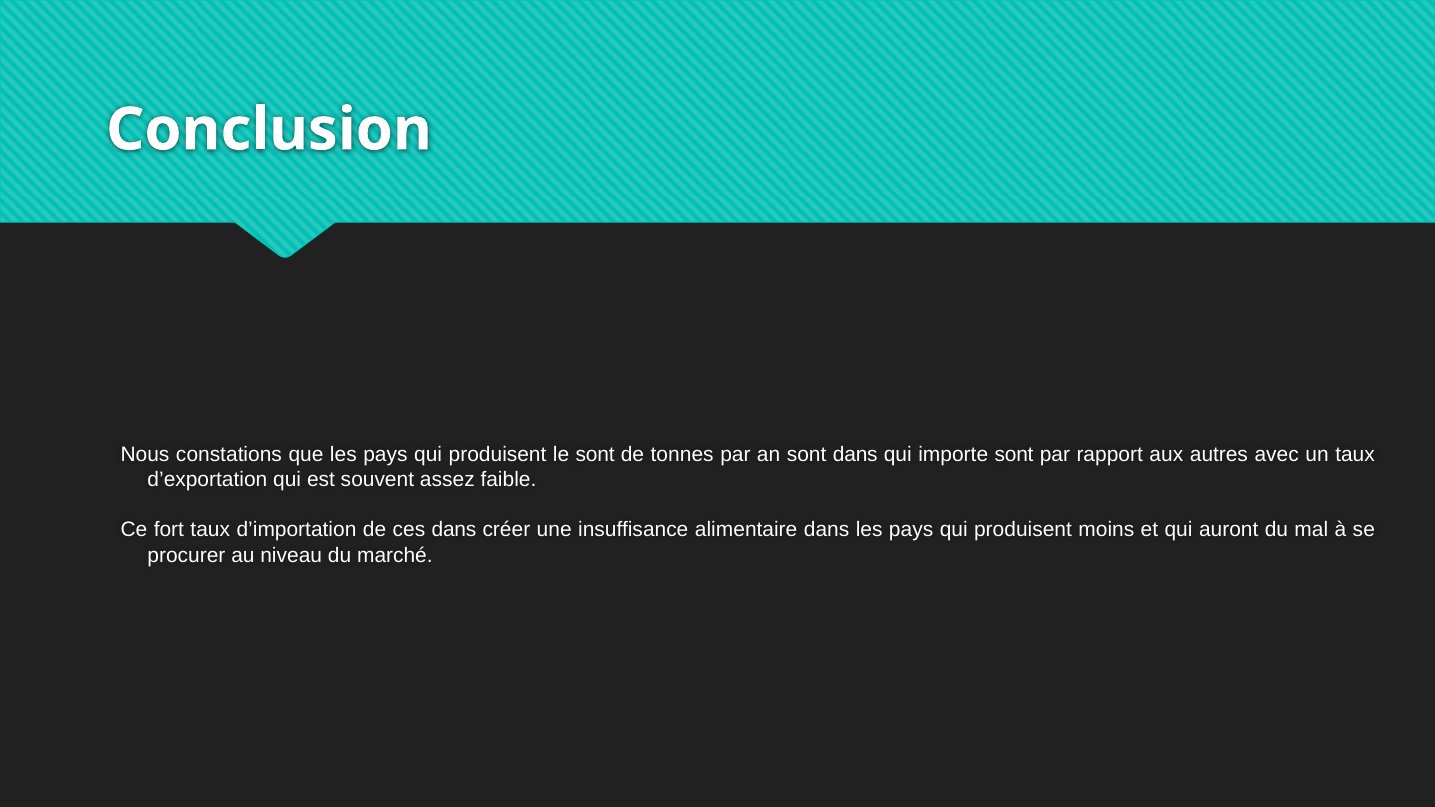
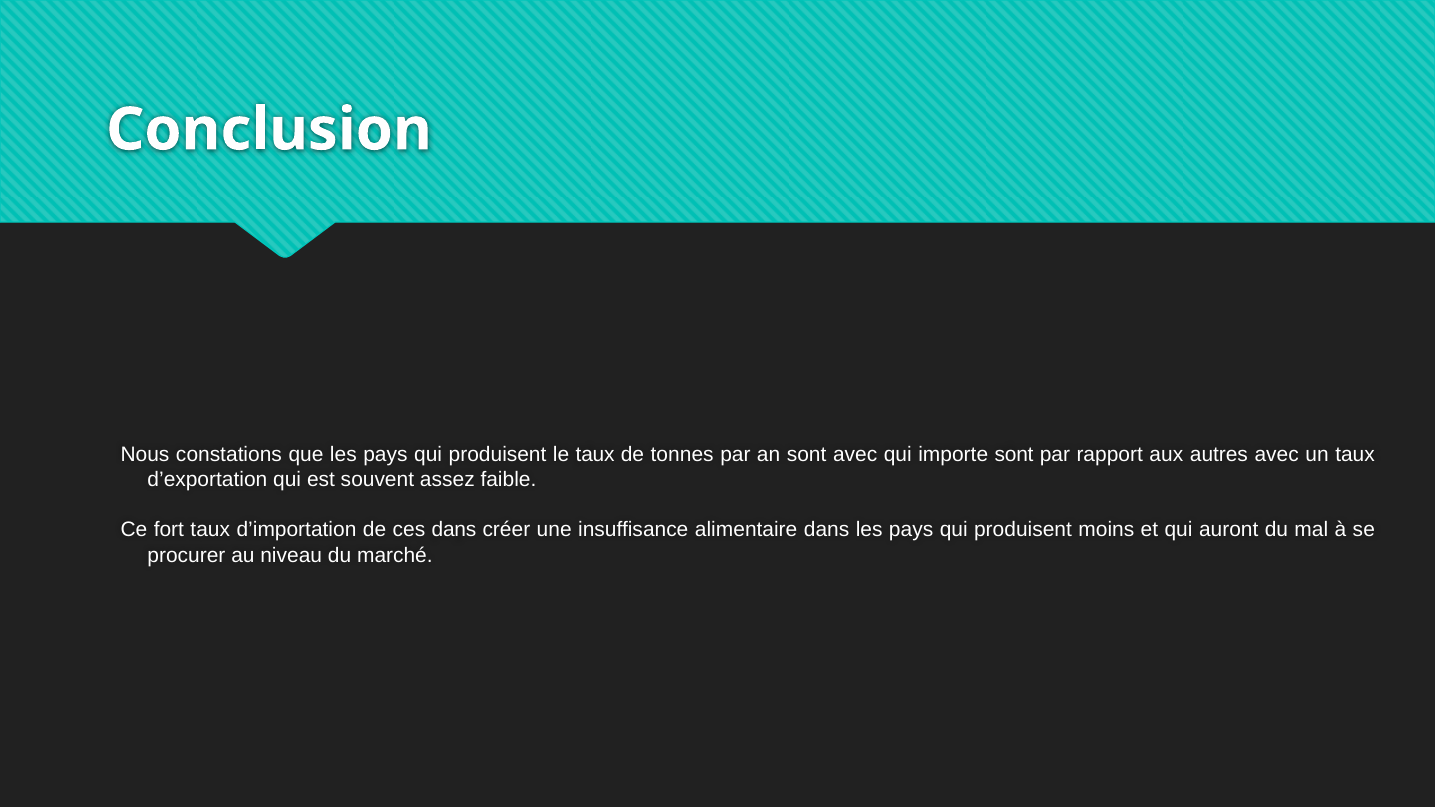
le sont: sont -> taux
sont dans: dans -> avec
